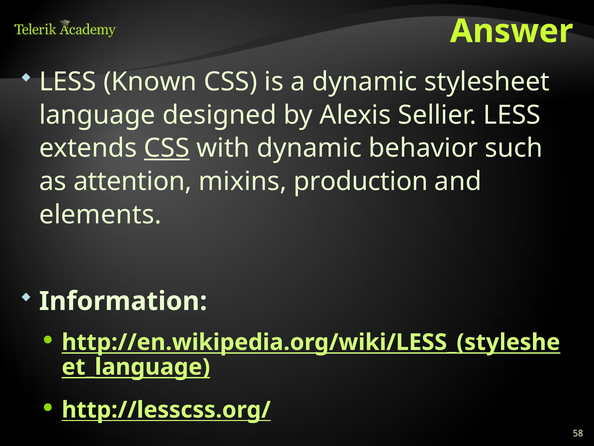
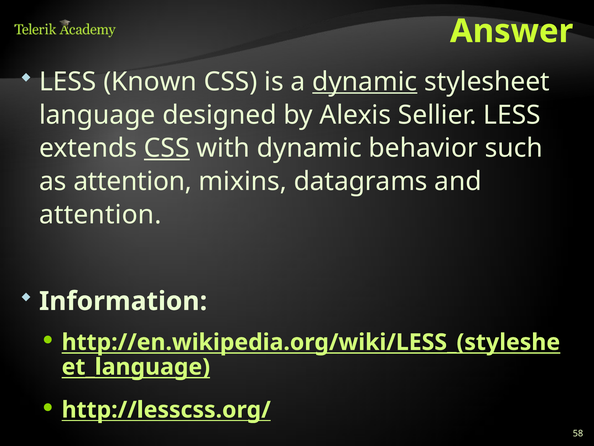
dynamic at (365, 82) underline: none -> present
production: production -> datagrams
elements at (100, 215): elements -> attention
